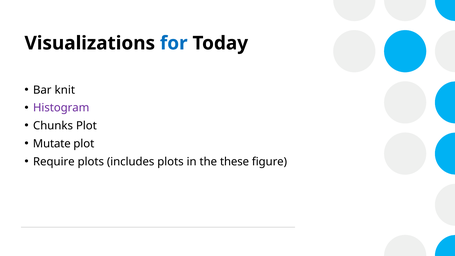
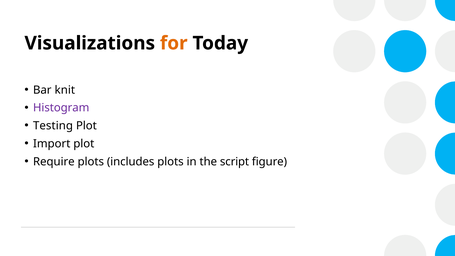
for colour: blue -> orange
Chunks: Chunks -> Testing
Mutate: Mutate -> Import
these: these -> script
